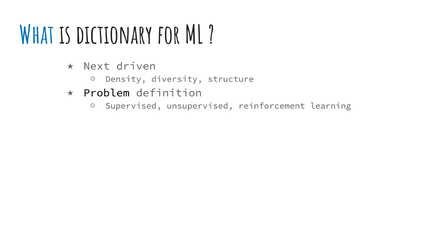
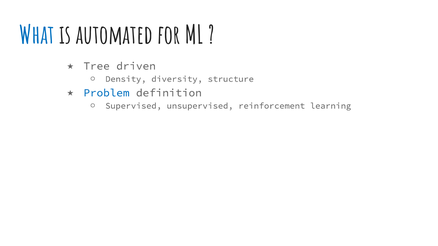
dictionary: dictionary -> automated
Next: Next -> Tree
Problem colour: black -> blue
